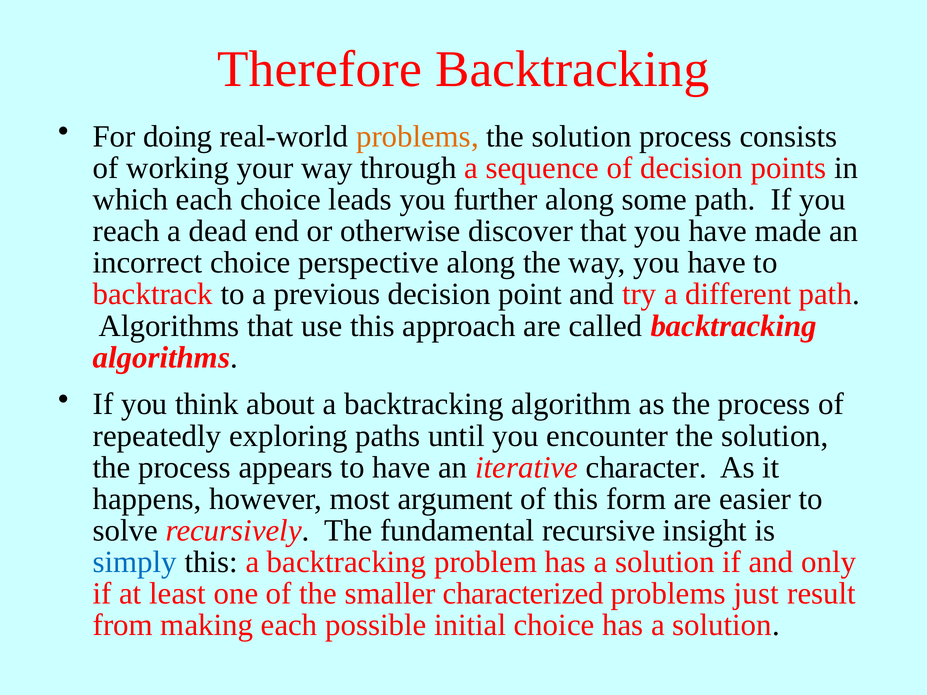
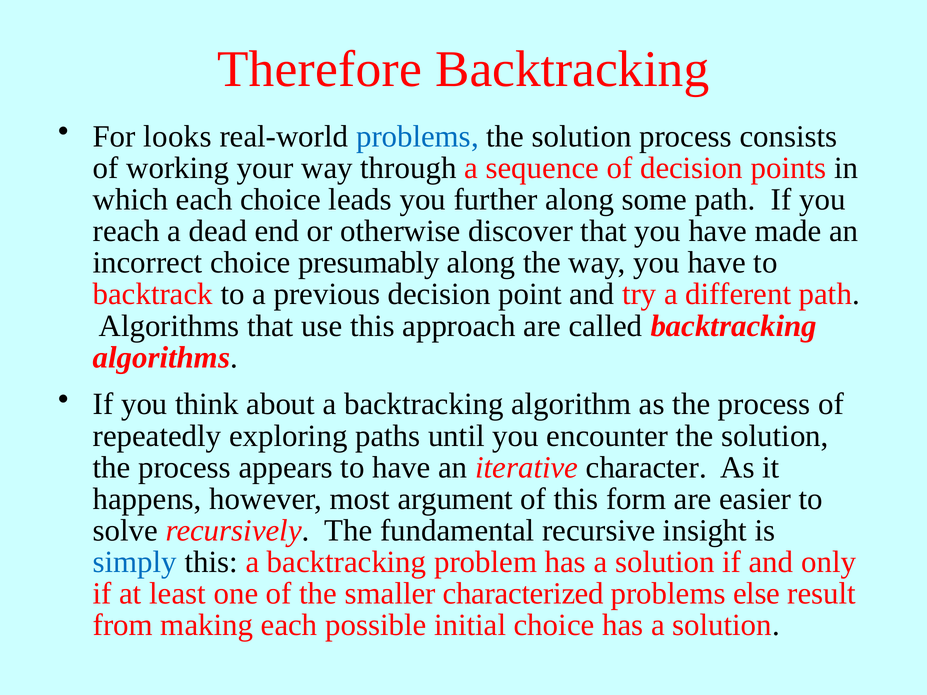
doing: doing -> looks
problems at (417, 137) colour: orange -> blue
perspective: perspective -> presumably
just: just -> else
